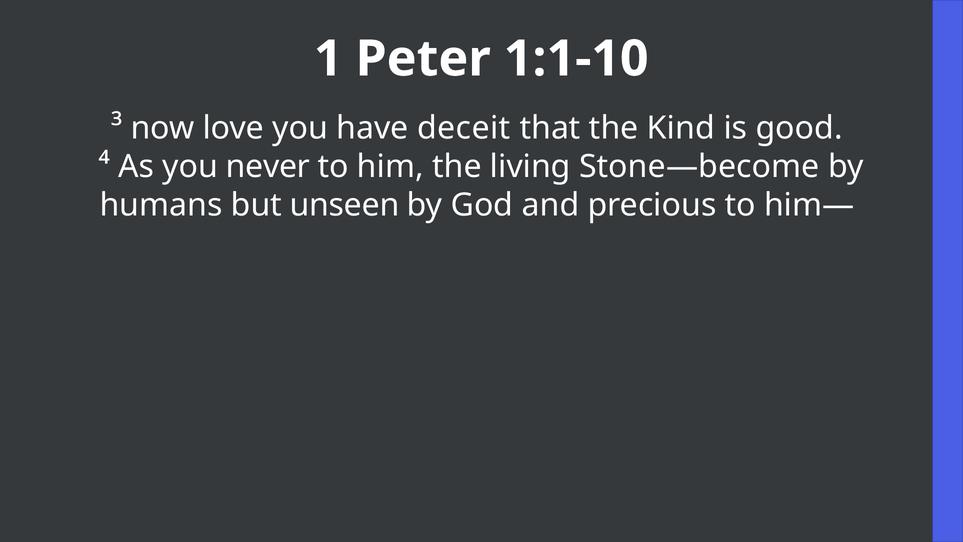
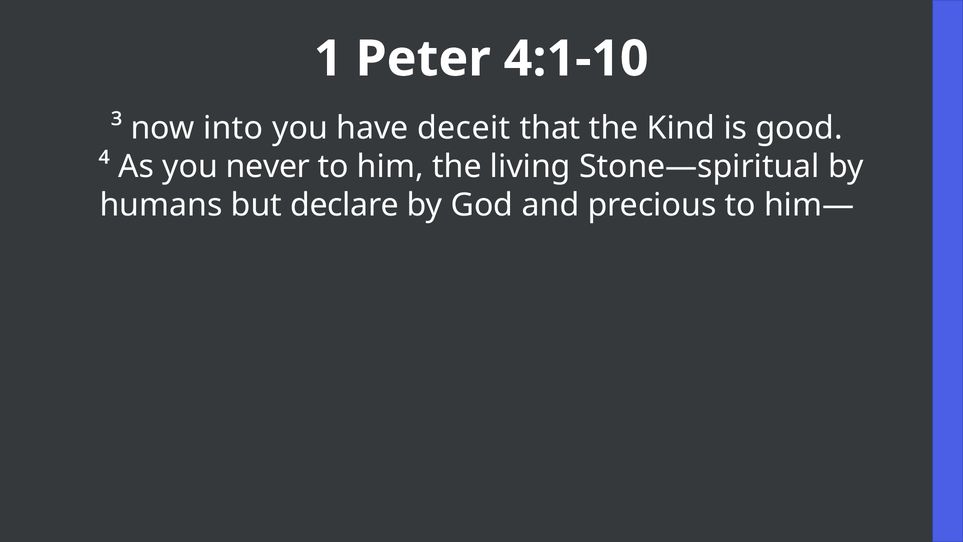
1:1-10: 1:1-10 -> 4:1-10
love: love -> into
Stone—become: Stone—become -> Stone—spiritual
unseen: unseen -> declare
